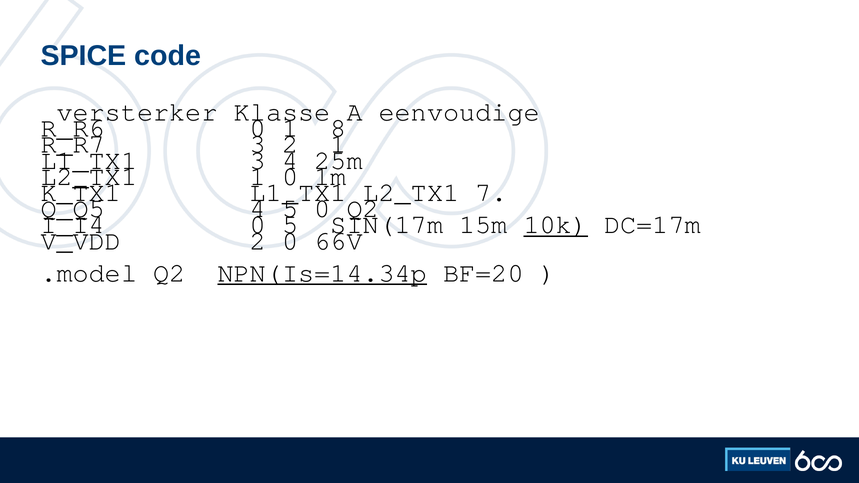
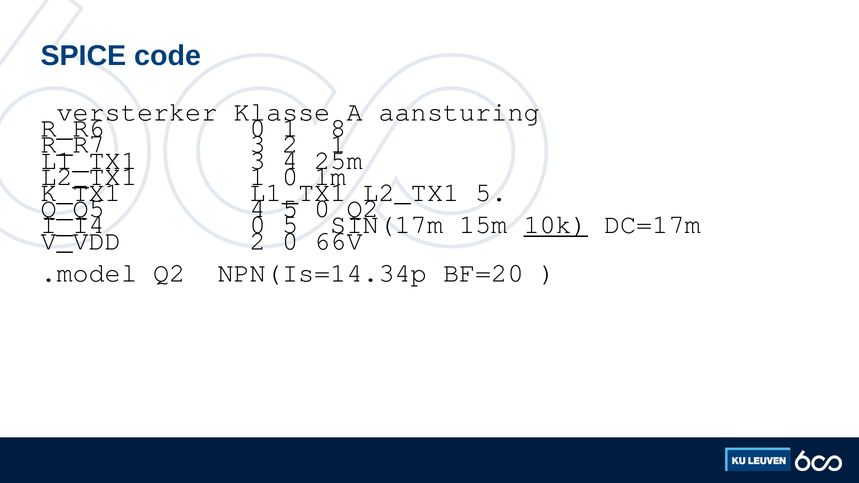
eenvoudige: eenvoudige -> aansturing
L2_TX1 7: 7 -> 5
NPN(Is=14.34p underline: present -> none
